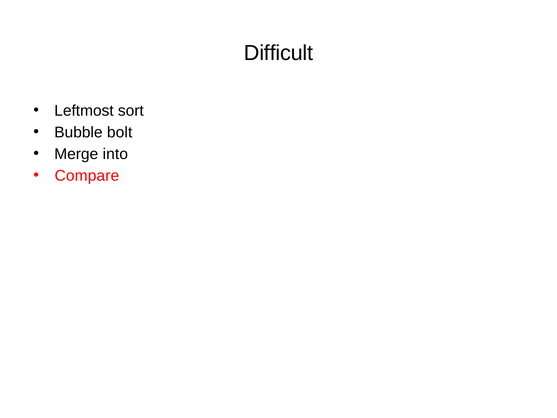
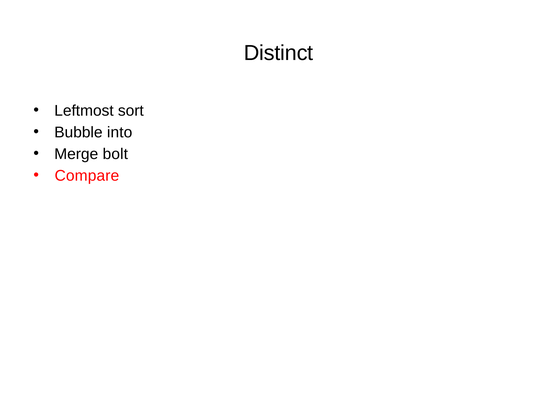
Difficult: Difficult -> Distinct
bolt: bolt -> into
into: into -> bolt
